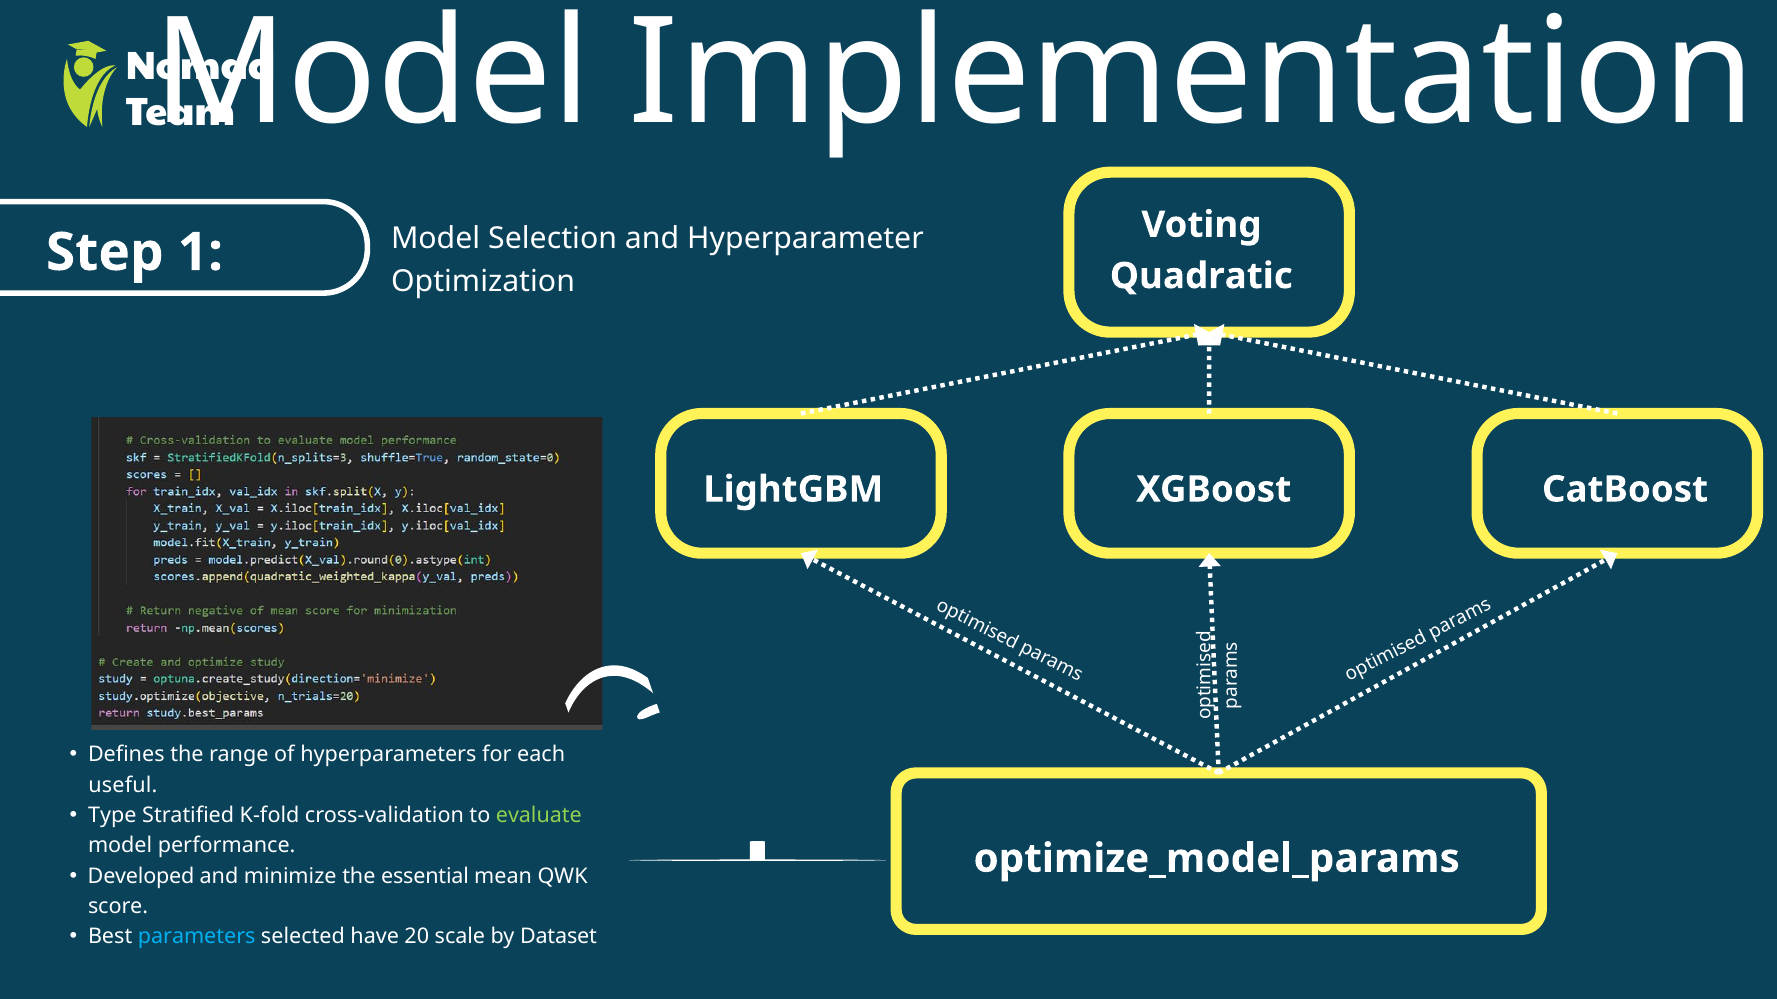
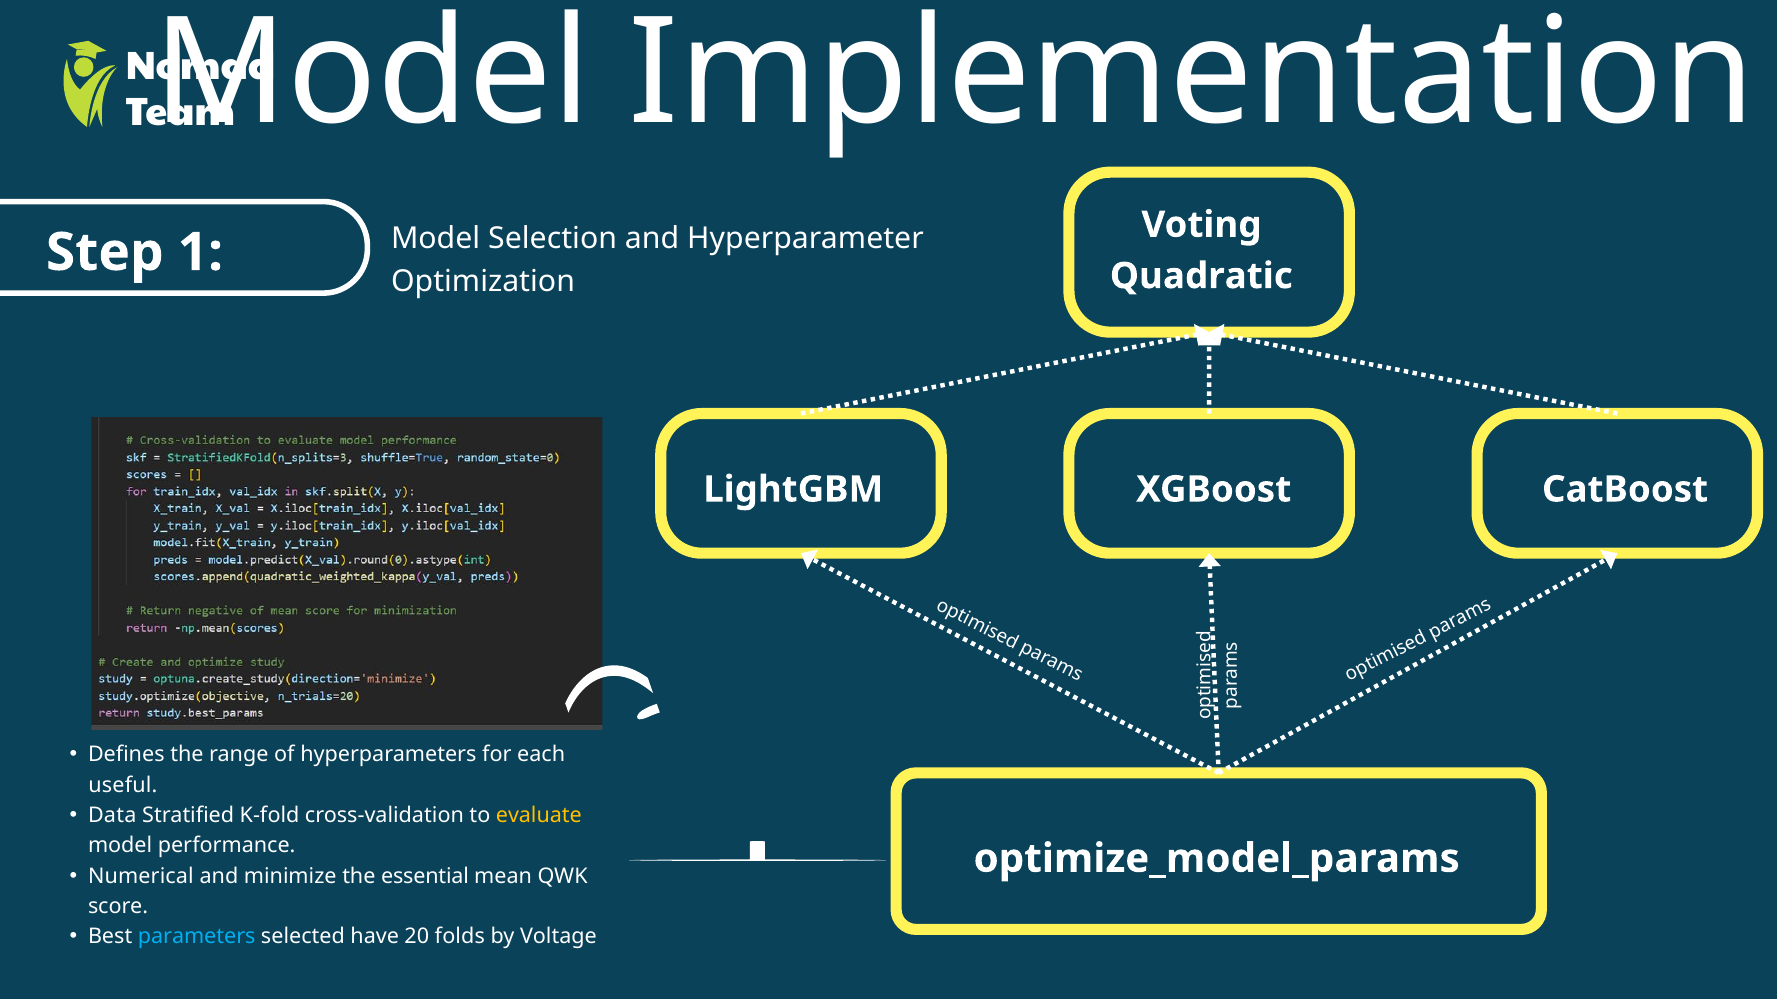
Type: Type -> Data
evaluate colour: light green -> yellow
Developed: Developed -> Numerical
scale: scale -> folds
Dataset: Dataset -> Voltage
